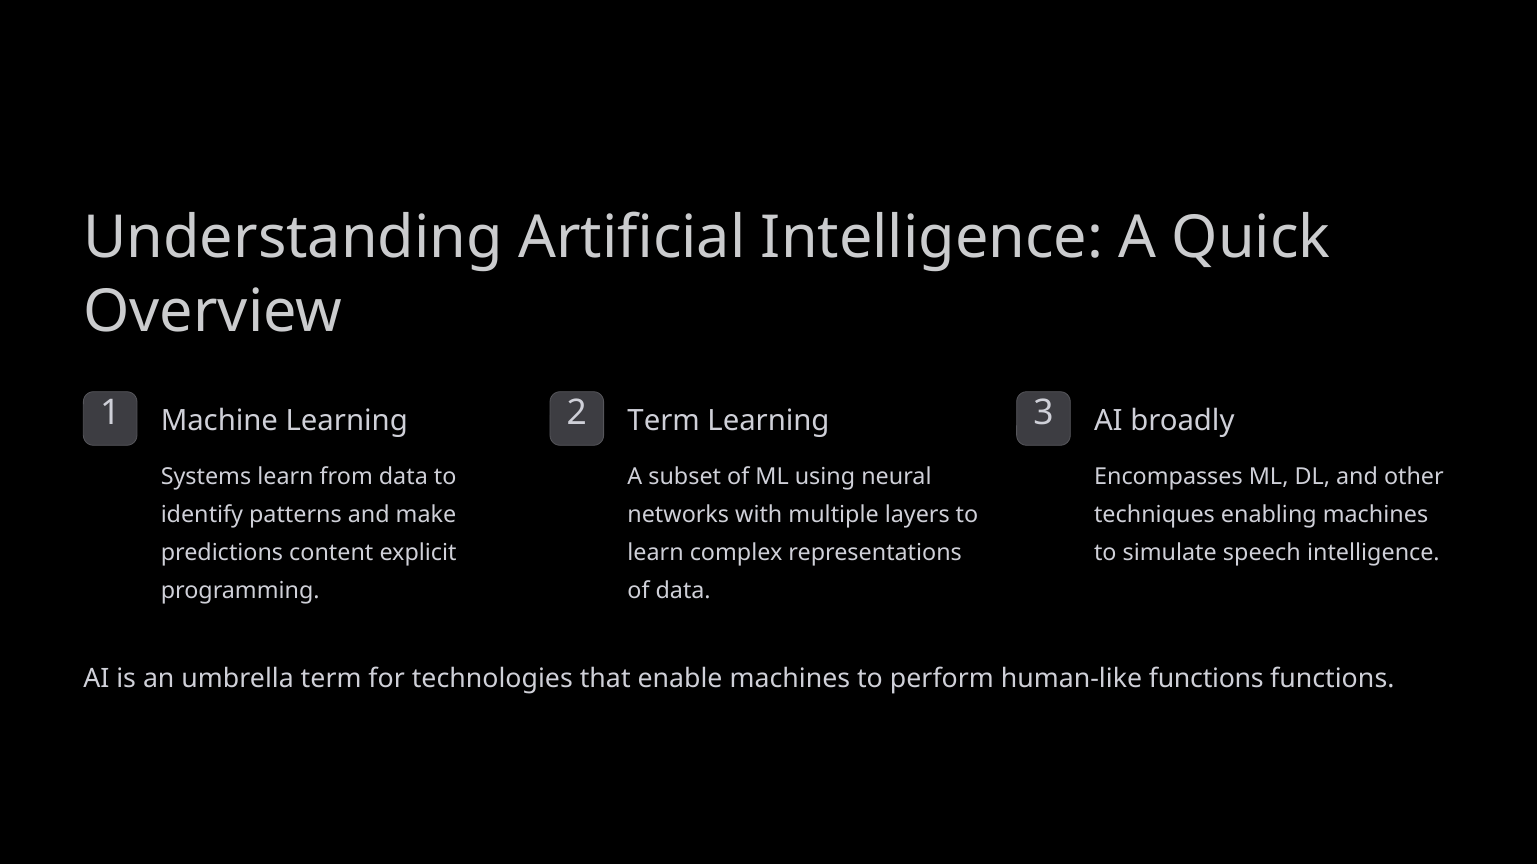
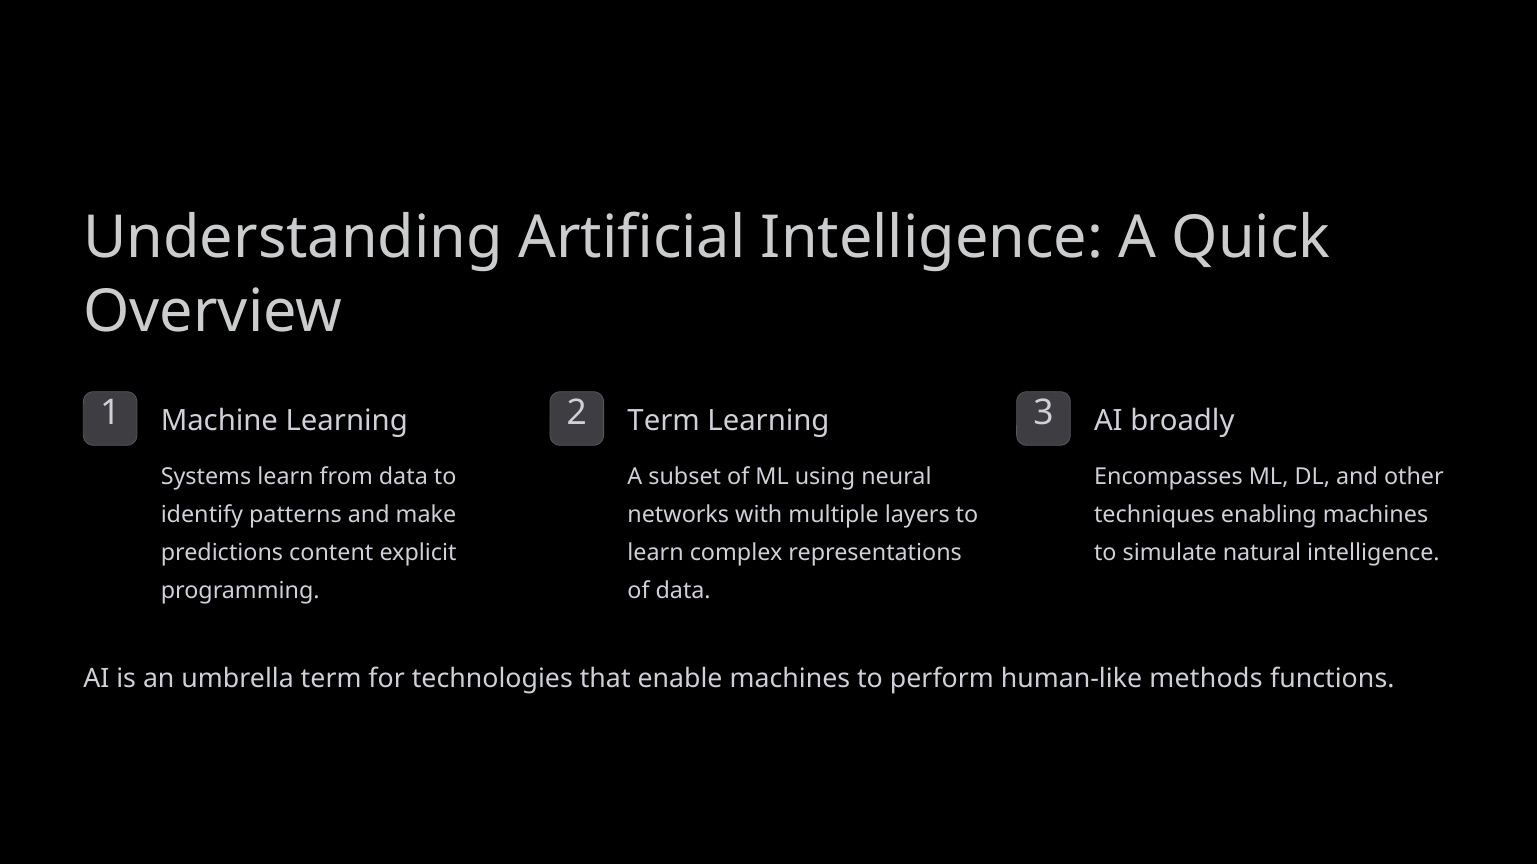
speech: speech -> natural
human-like functions: functions -> methods
